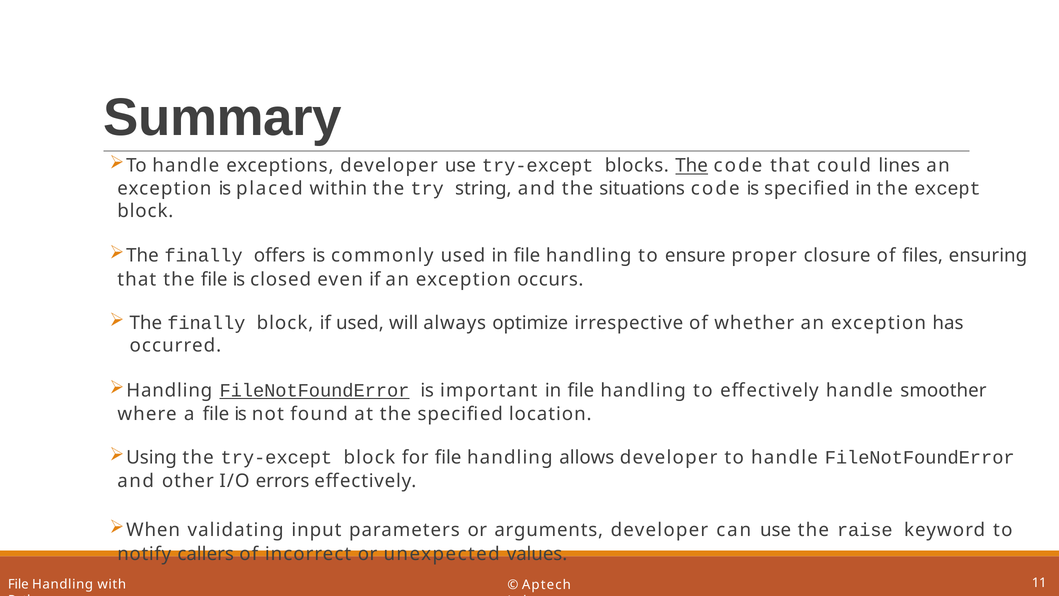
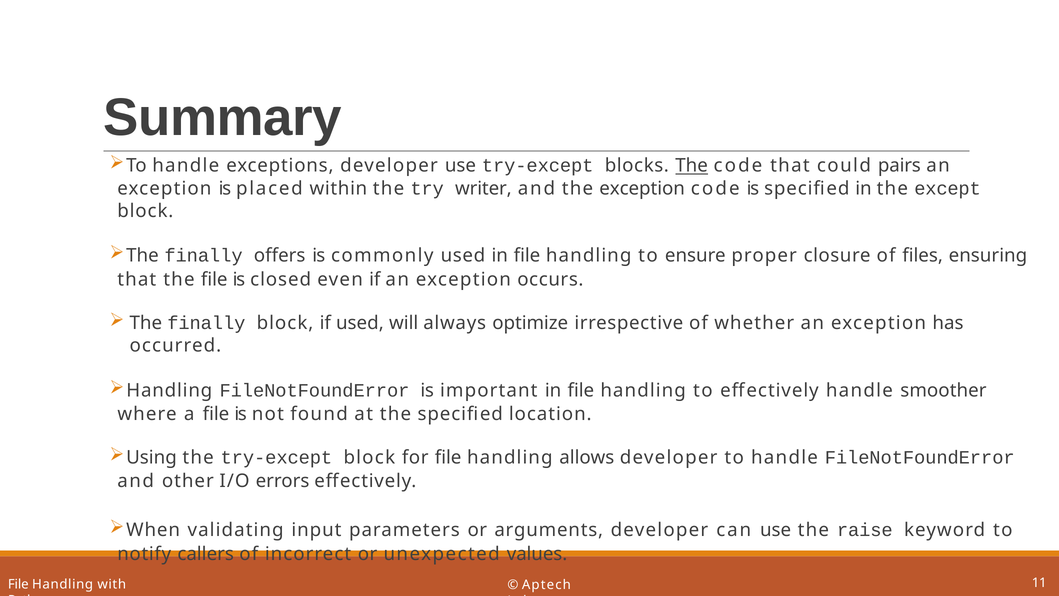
lines: lines -> pairs
string: string -> writer
the situations: situations -> exception
FileNotFoundError at (314, 390) underline: present -> none
